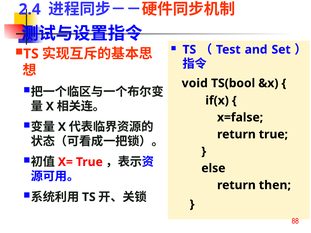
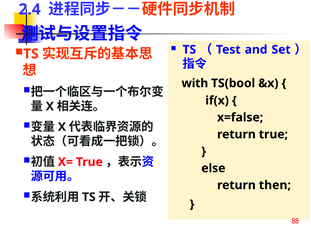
void: void -> with
